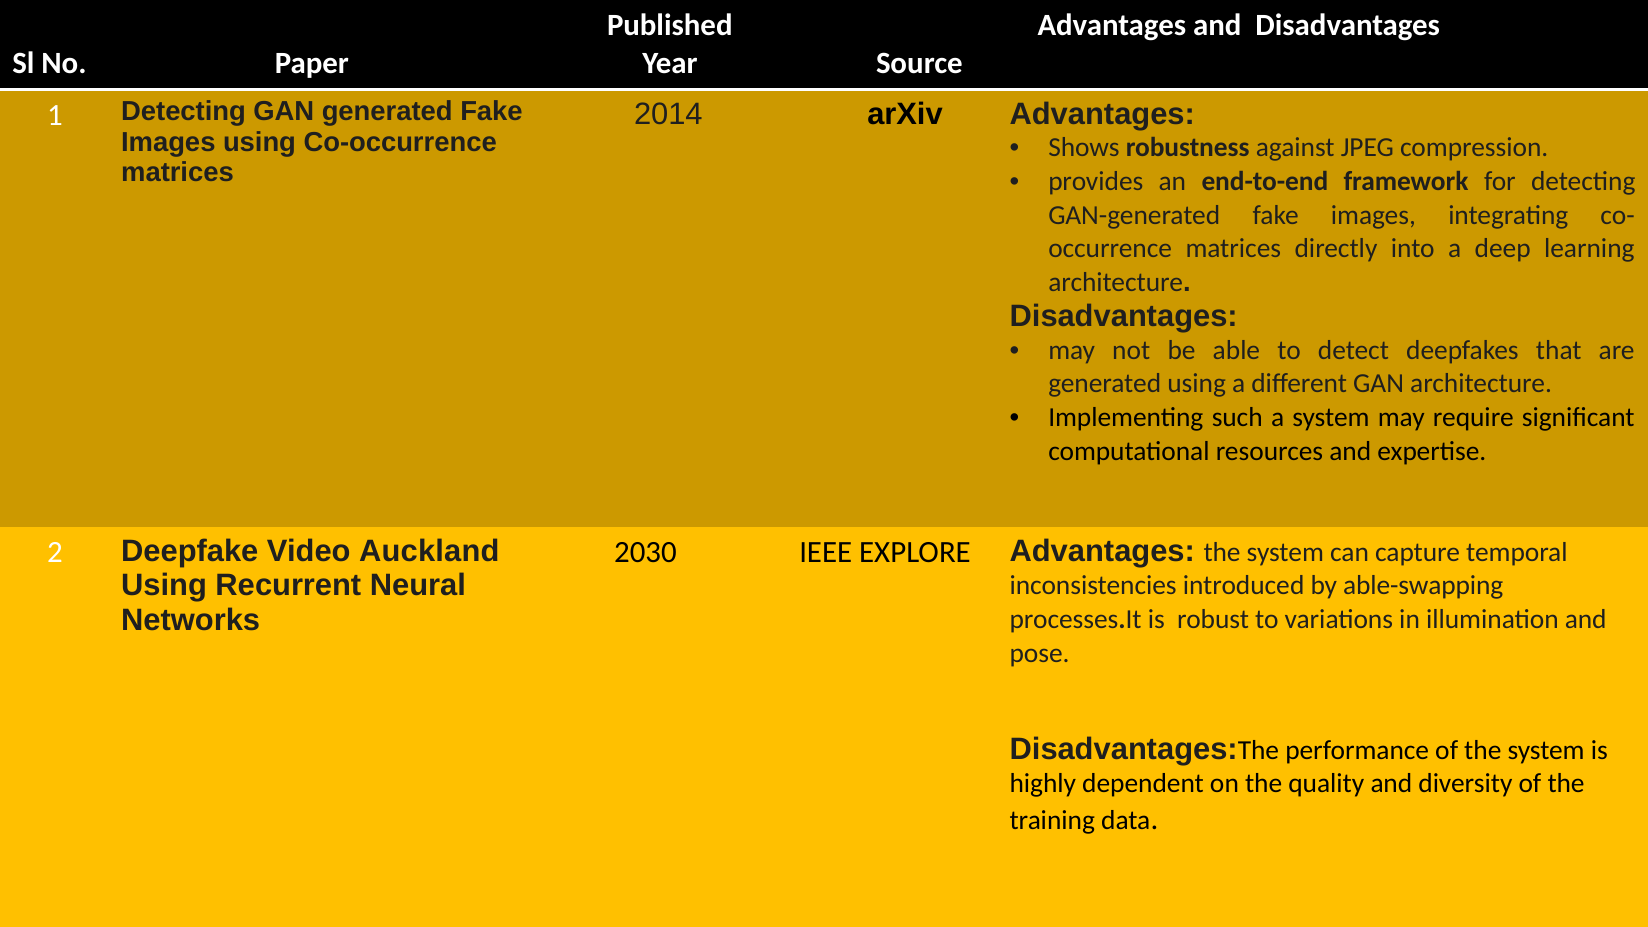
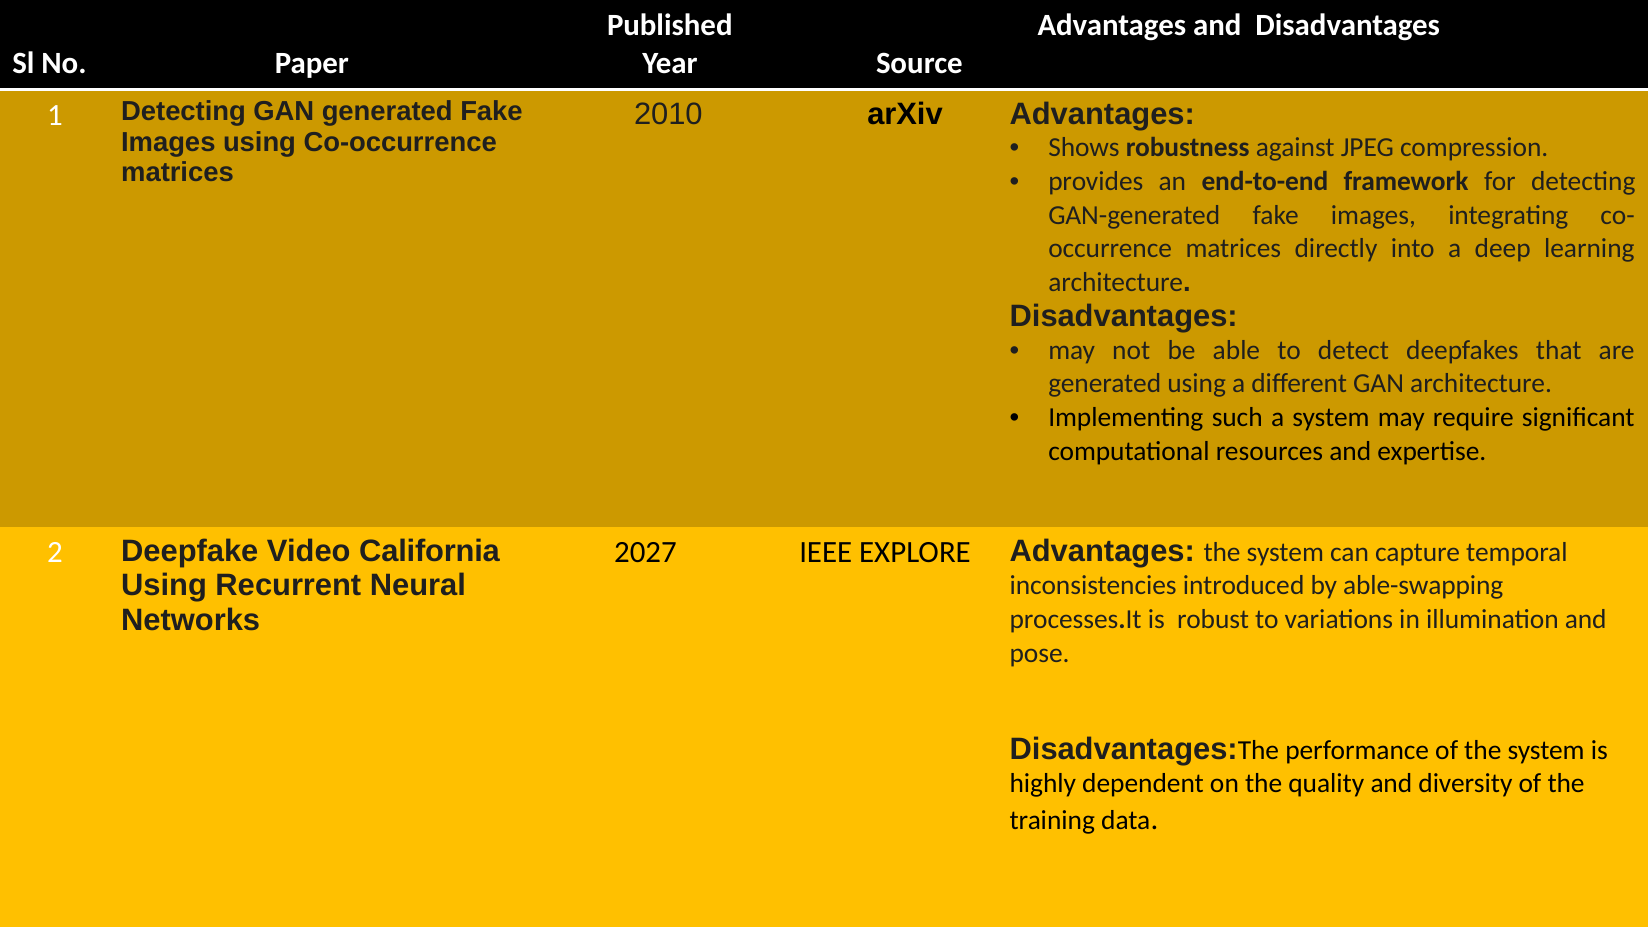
2014: 2014 -> 2010
Auckland: Auckland -> California
2030: 2030 -> 2027
